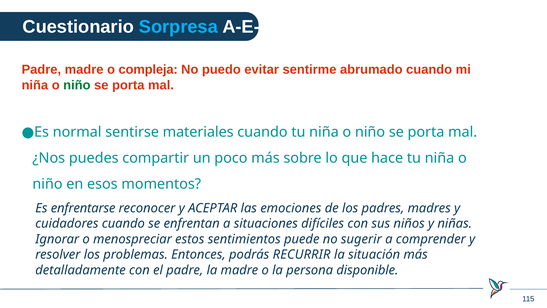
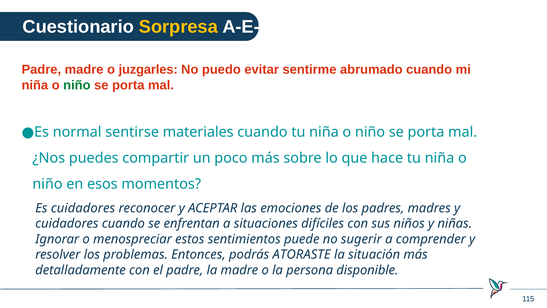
Sorpresa colour: light blue -> yellow
compleja: compleja -> juzgarles
Es enfrentarse: enfrentarse -> cuidadores
RECURRIR: RECURRIR -> ATORASTE
